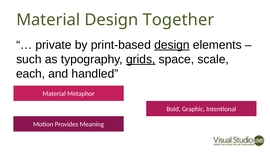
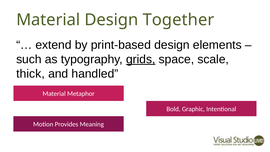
private: private -> extend
design at (172, 45) underline: present -> none
each: each -> thick
